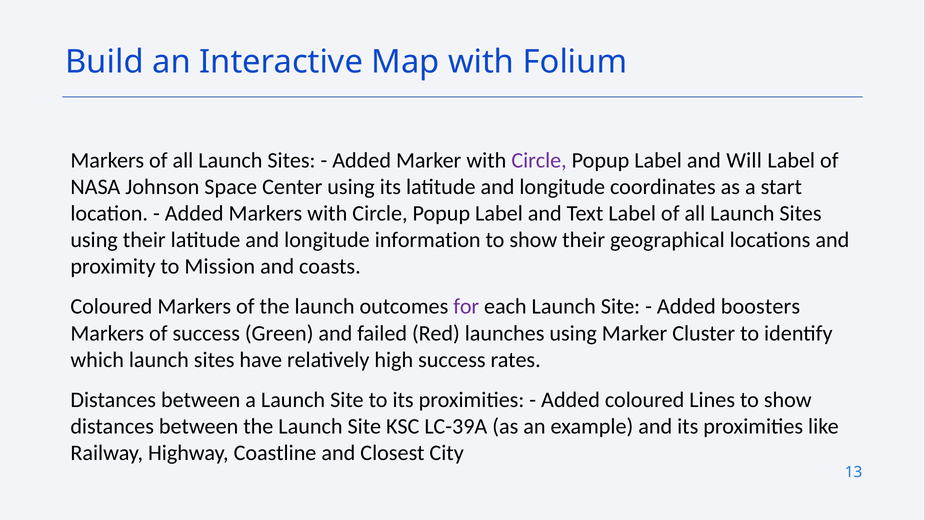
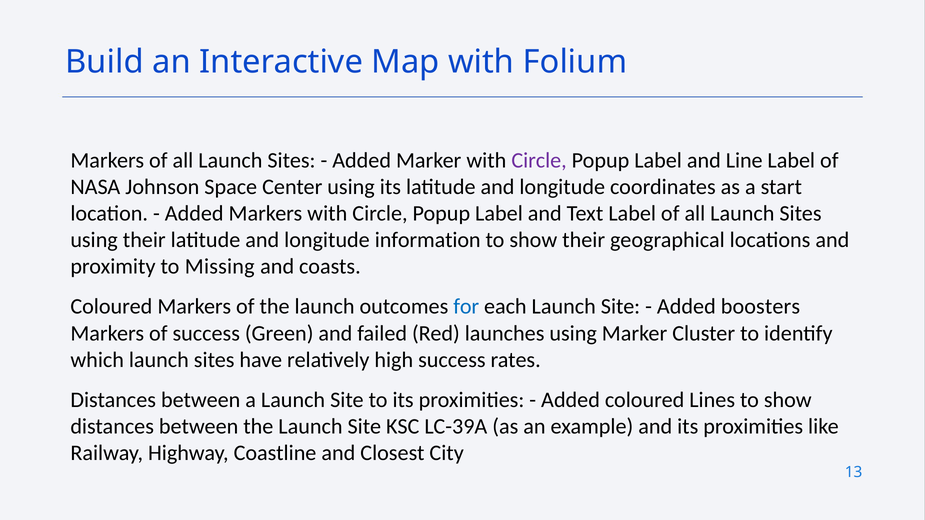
Will: Will -> Line
Mission: Mission -> Missing
for colour: purple -> blue
